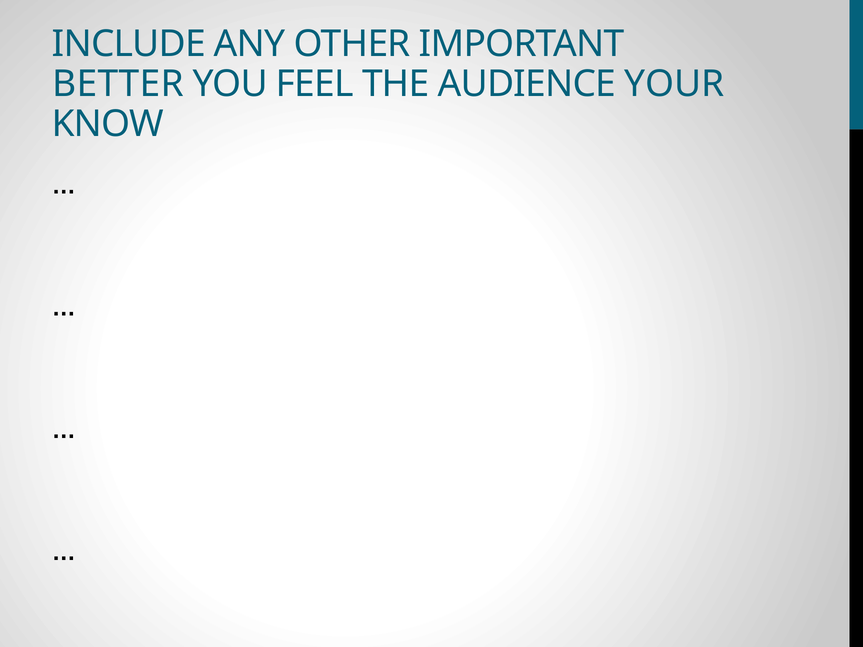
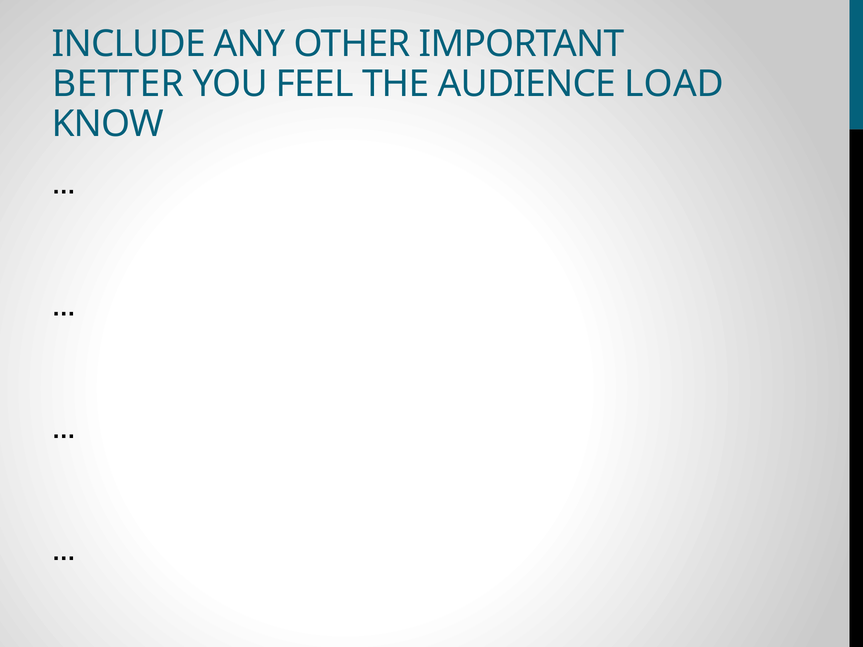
YOUR: YOUR -> LOAD
